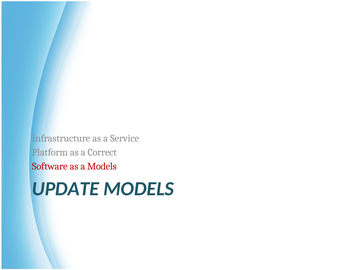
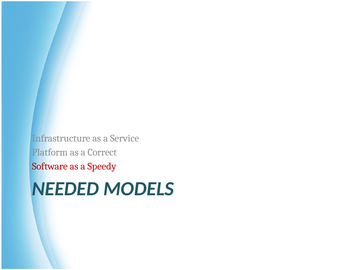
a Models: Models -> Speedy
UPDATE: UPDATE -> NEEDED
